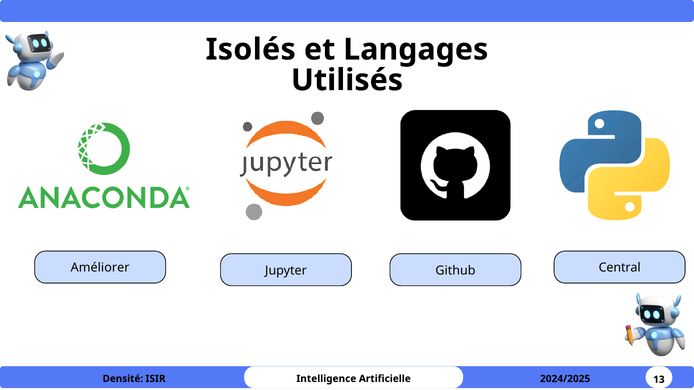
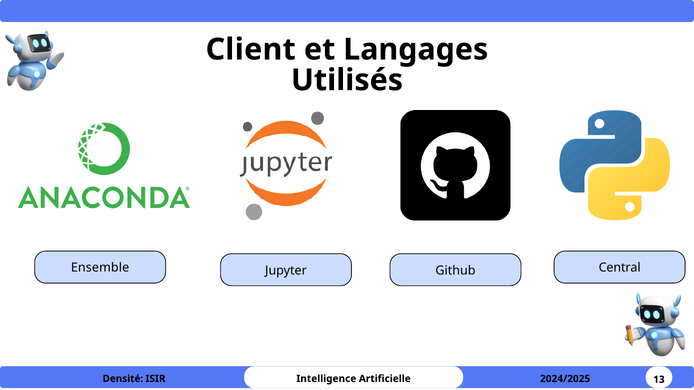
Isolés: Isolés -> Client
Améliorer: Améliorer -> Ensemble
